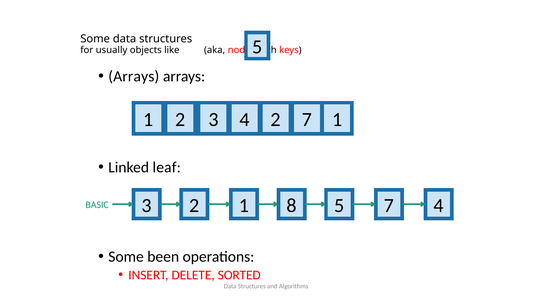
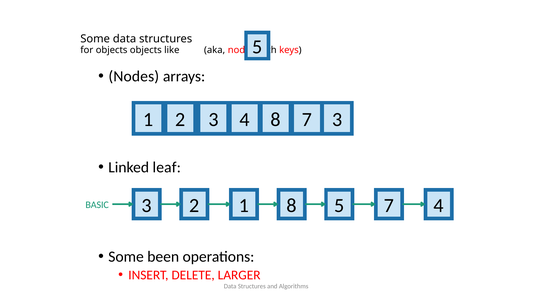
for usually: usually -> objects
Arrays at (134, 76): Arrays -> Nodes
3 2: 2 -> 8
2 1: 1 -> 3
SORTED: SORTED -> LARGER
